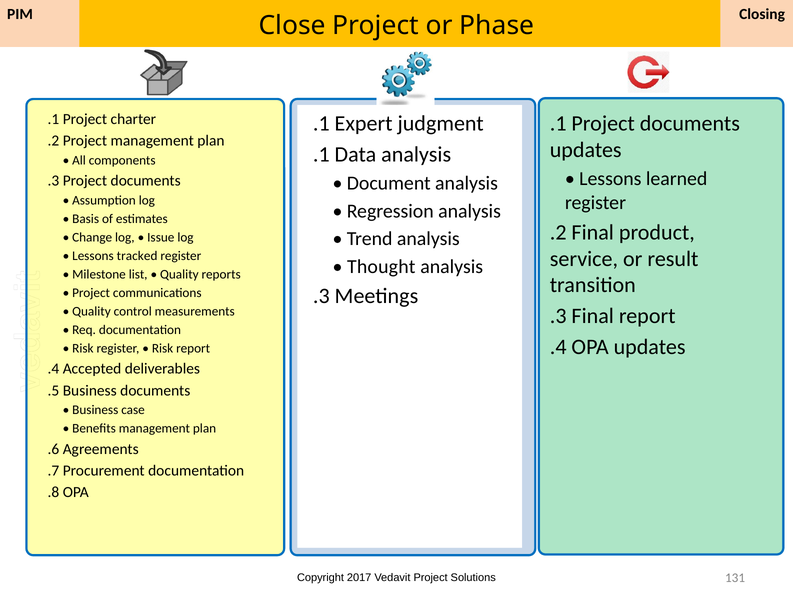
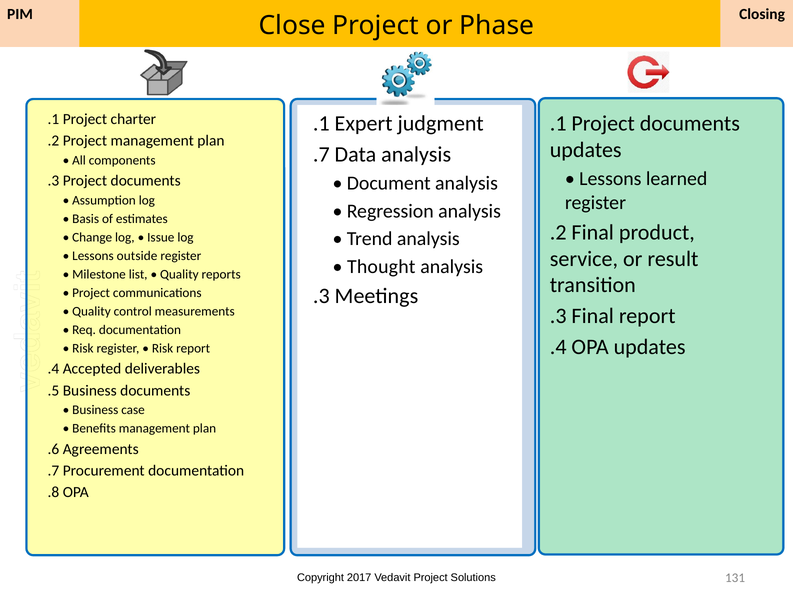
.1 at (321, 155): .1 -> .7
tracked: tracked -> outside
